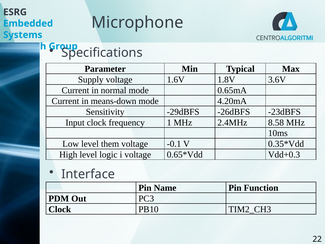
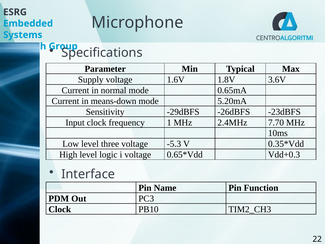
4.20mA: 4.20mA -> 5.20mA
8.58: 8.58 -> 7.70
them: them -> three
-0.1: -0.1 -> -5.3
